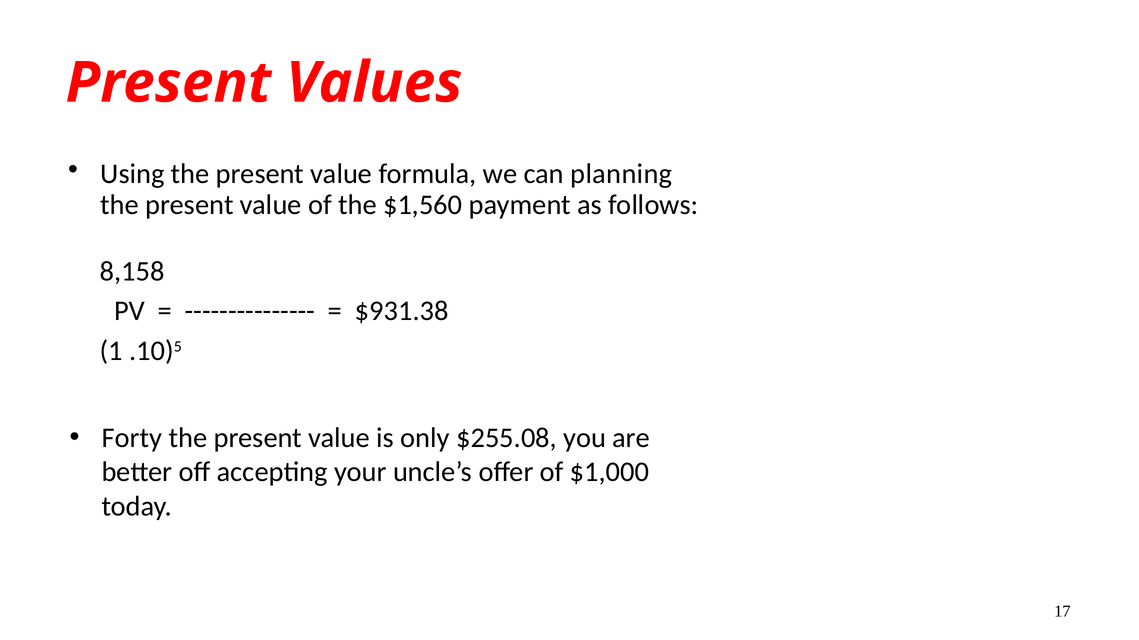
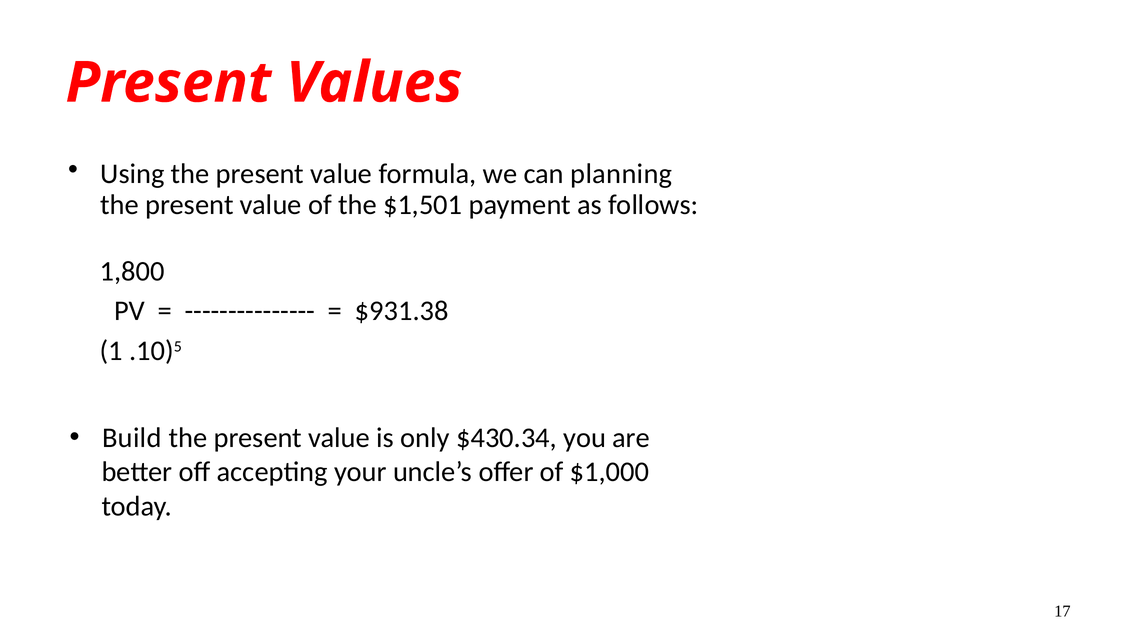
$1,560: $1,560 -> $1,501
8,158: 8,158 -> 1,800
Forty: Forty -> Build
$255.08: $255.08 -> $430.34
